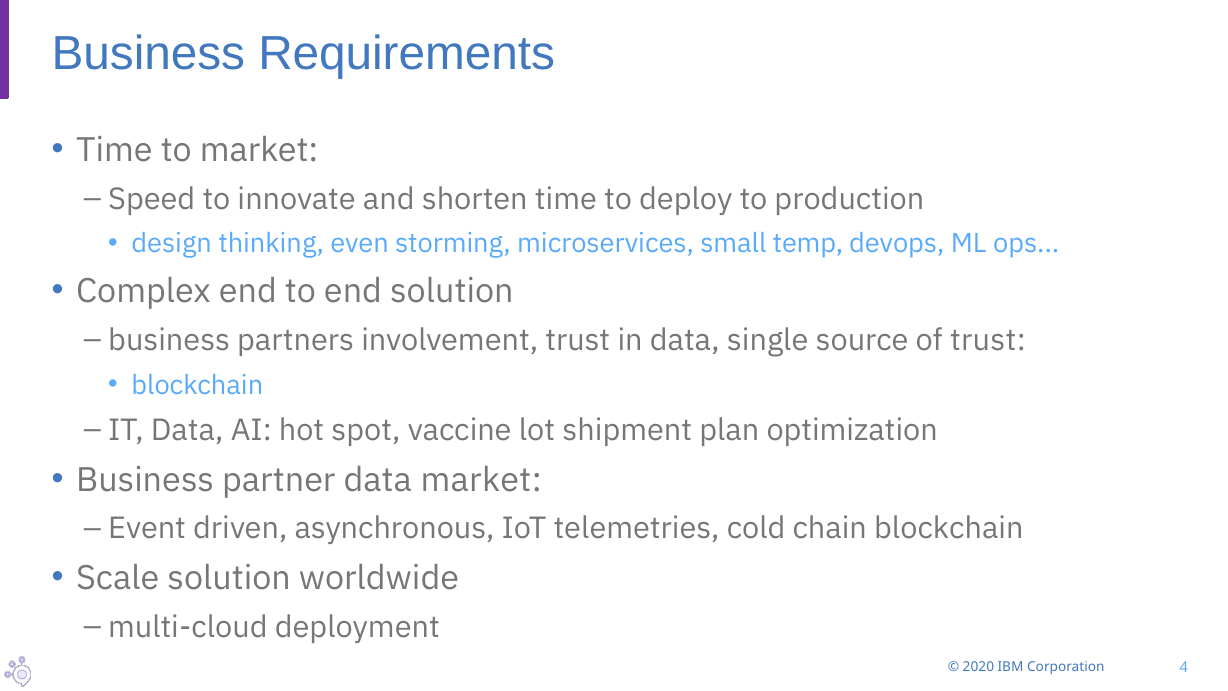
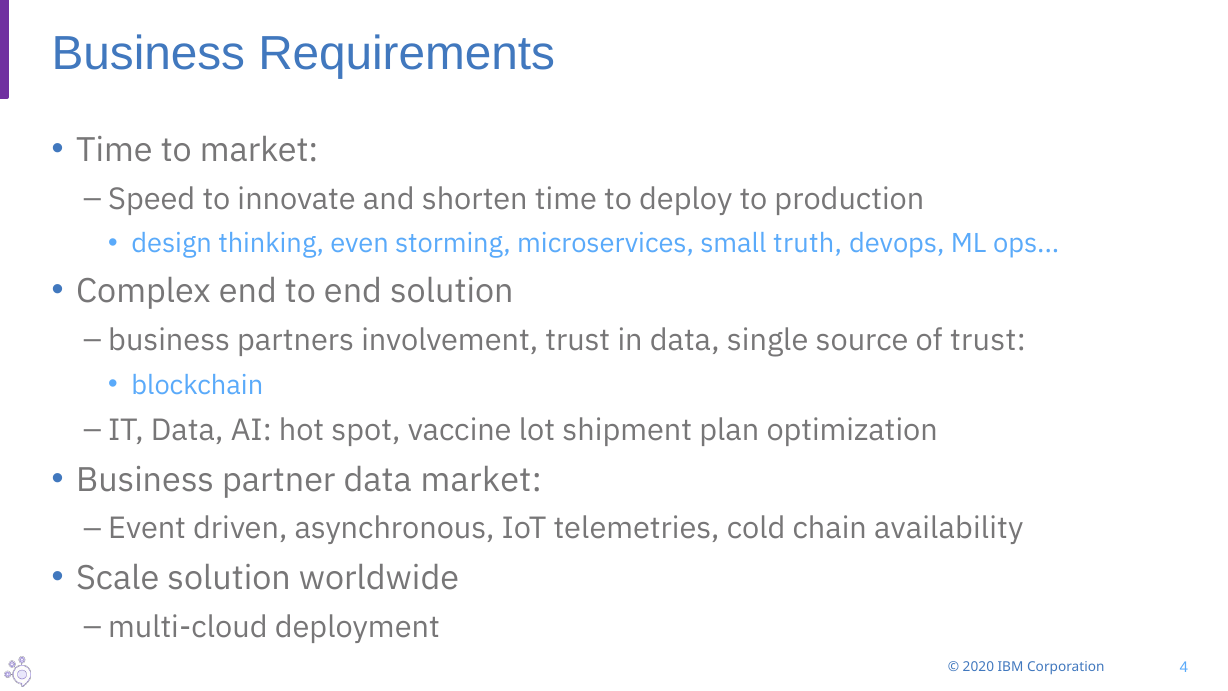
temp: temp -> truth
chain blockchain: blockchain -> availability
